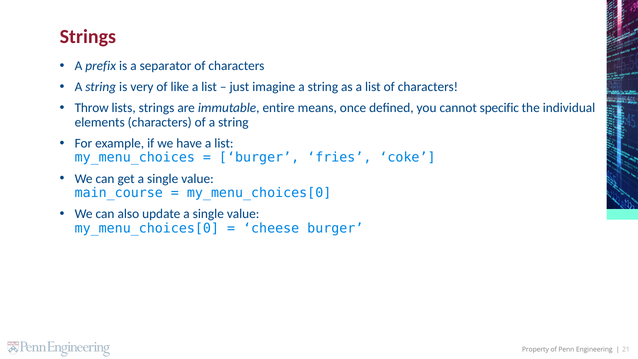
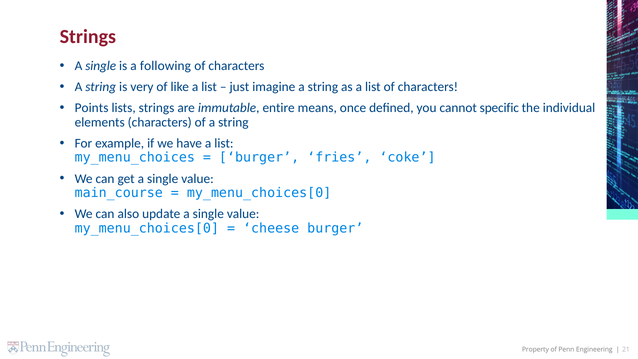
prefix at (101, 66): prefix -> single
separator: separator -> following
Throw: Throw -> Points
